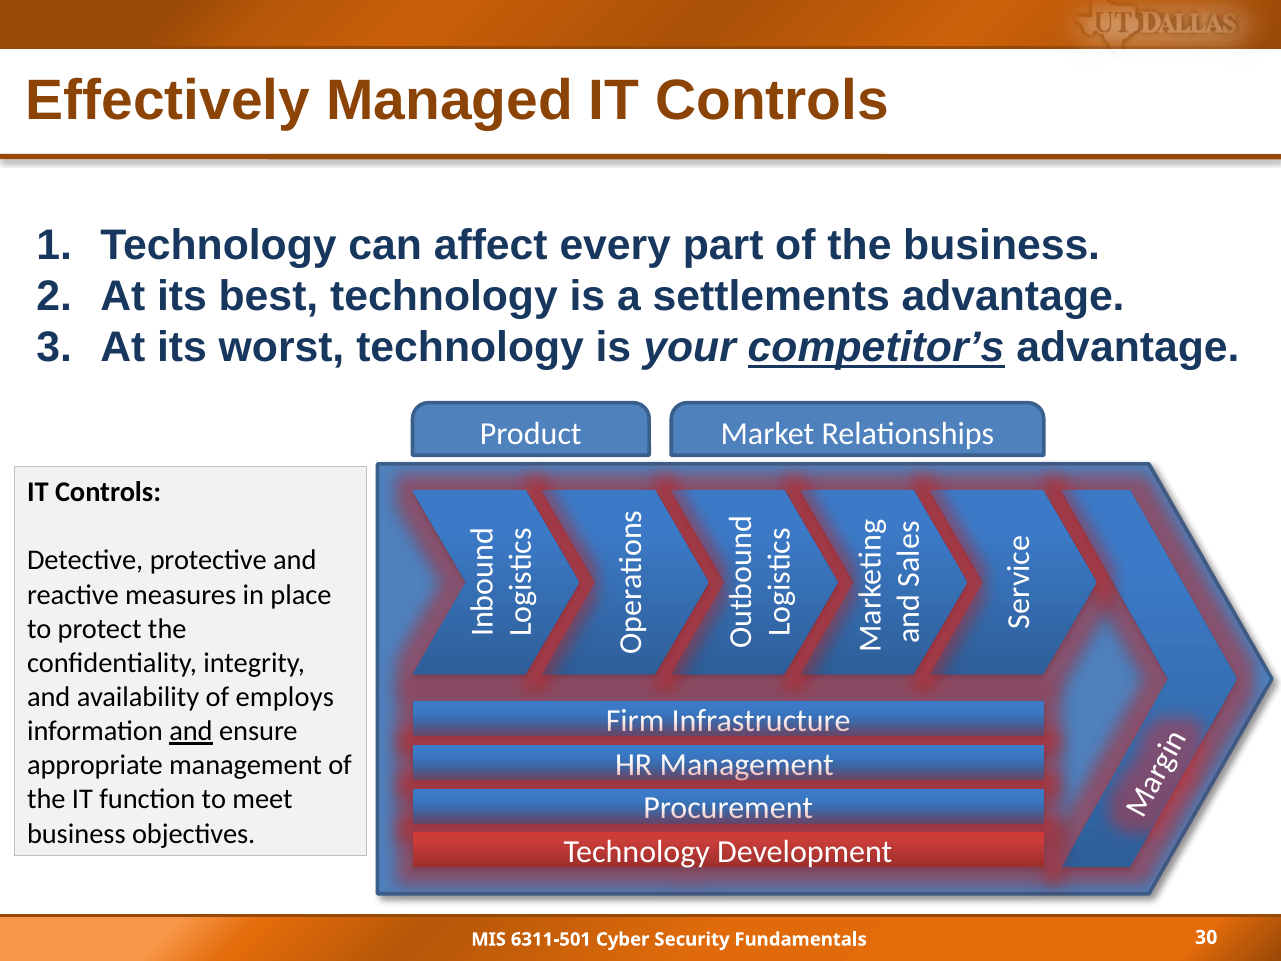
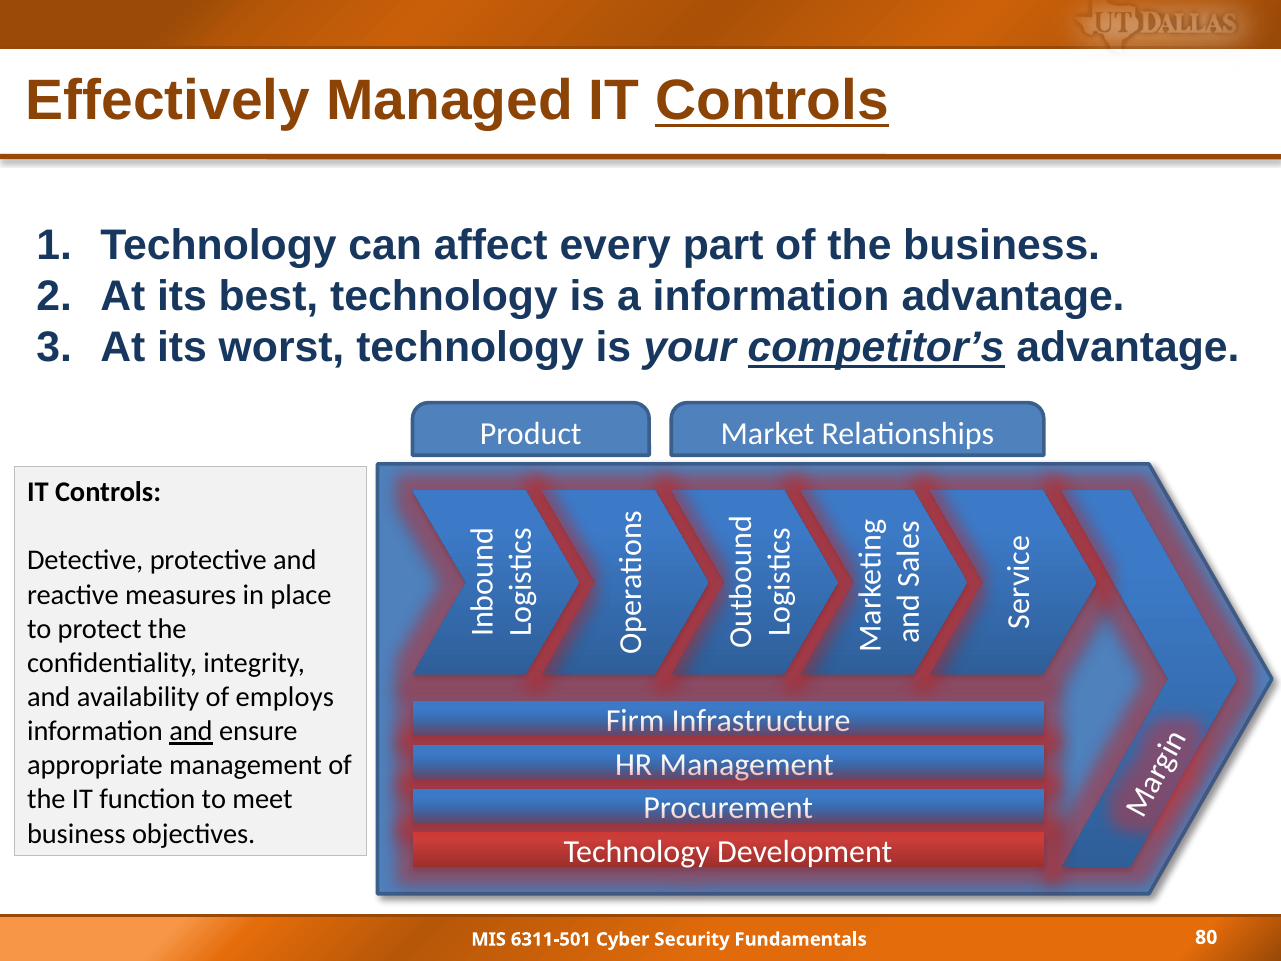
Controls at (772, 101) underline: none -> present
a settlements: settlements -> information
30: 30 -> 80
